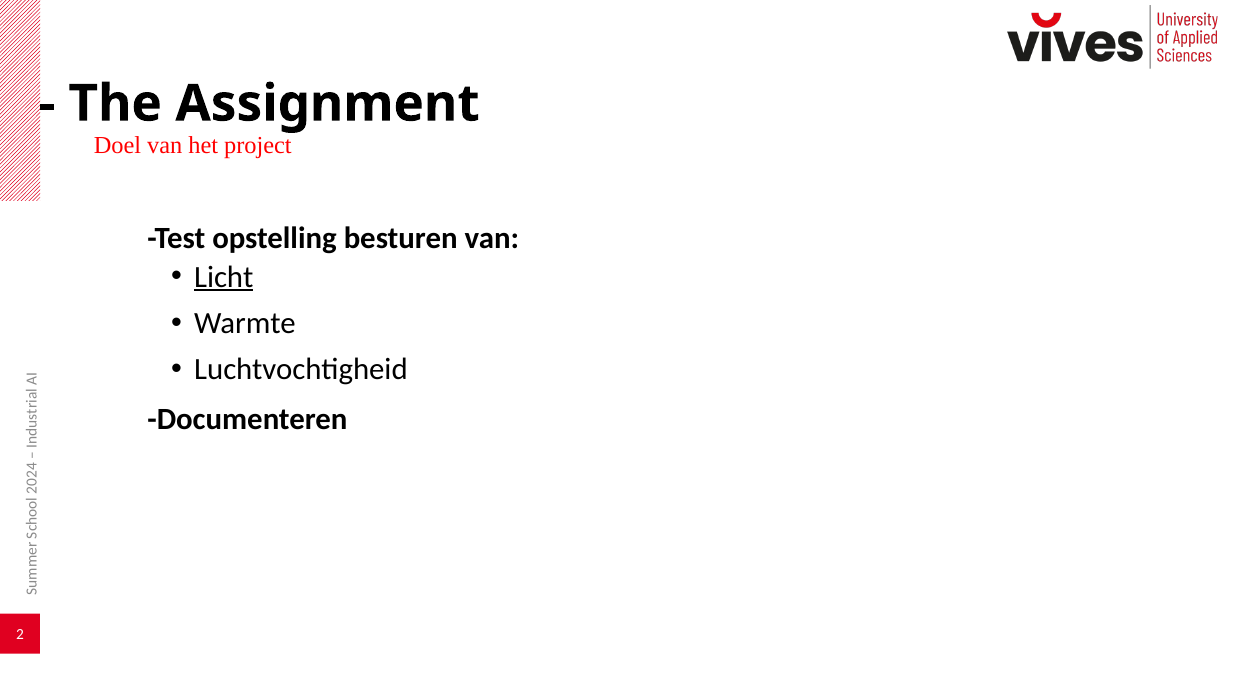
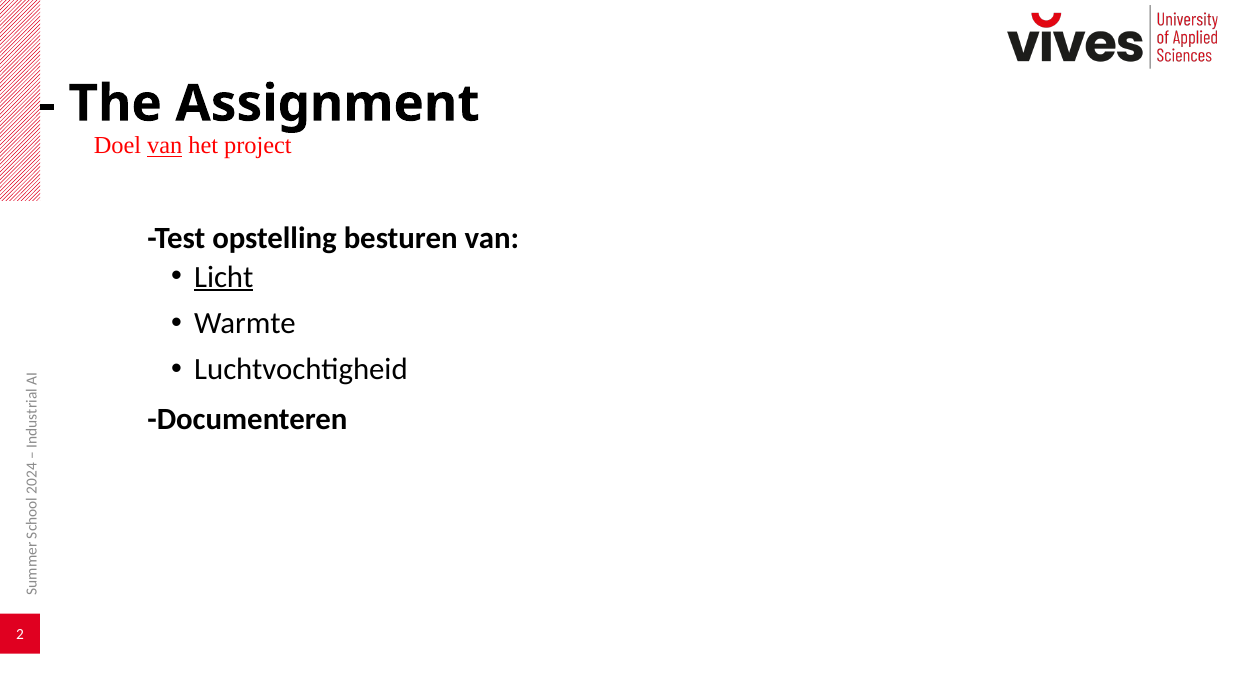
van at (165, 146) underline: none -> present
